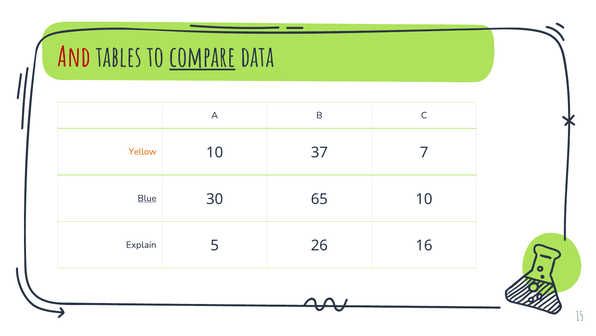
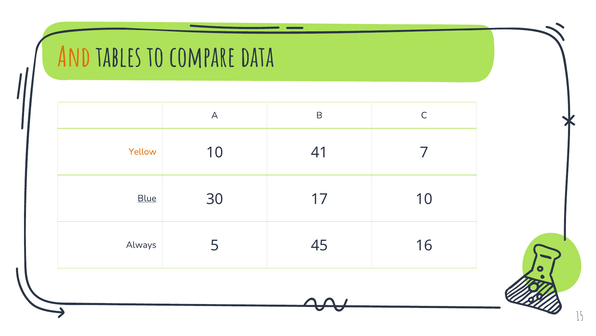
And colour: red -> orange
compare underline: present -> none
37: 37 -> 41
65: 65 -> 17
Explain: Explain -> Always
26: 26 -> 45
